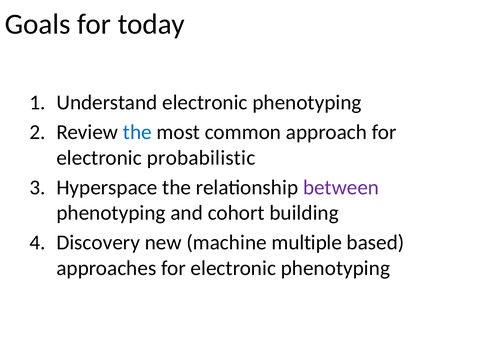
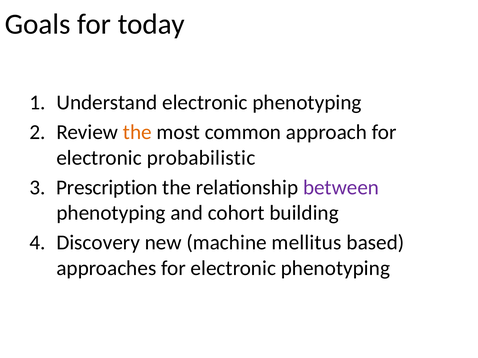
the at (137, 132) colour: blue -> orange
Hyperspace: Hyperspace -> Prescription
multiple: multiple -> mellitus
